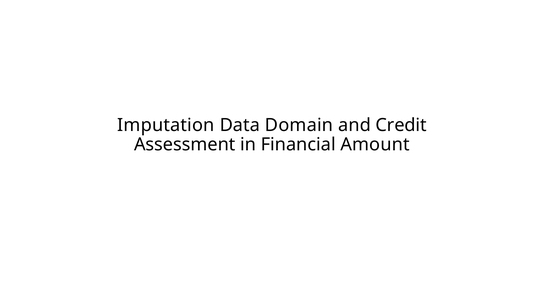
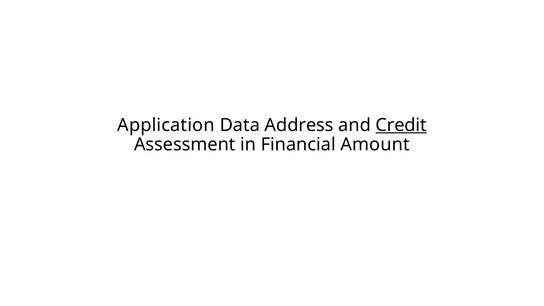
Imputation: Imputation -> Application
Domain: Domain -> Address
Credit underline: none -> present
